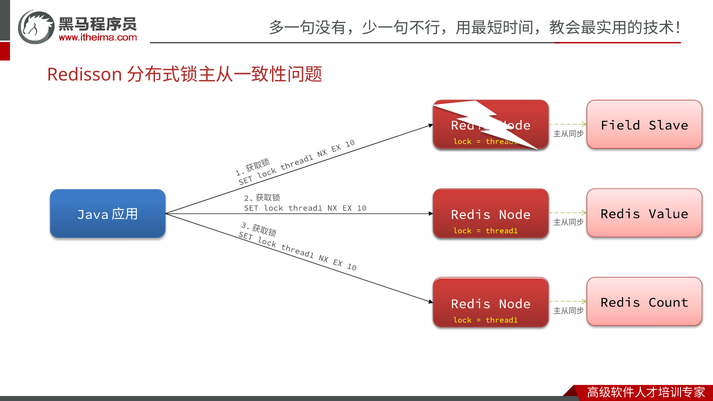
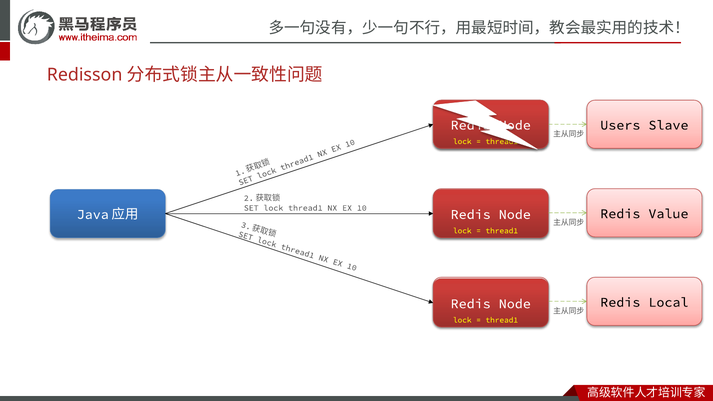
Field: Field -> Users
Count: Count -> Local
